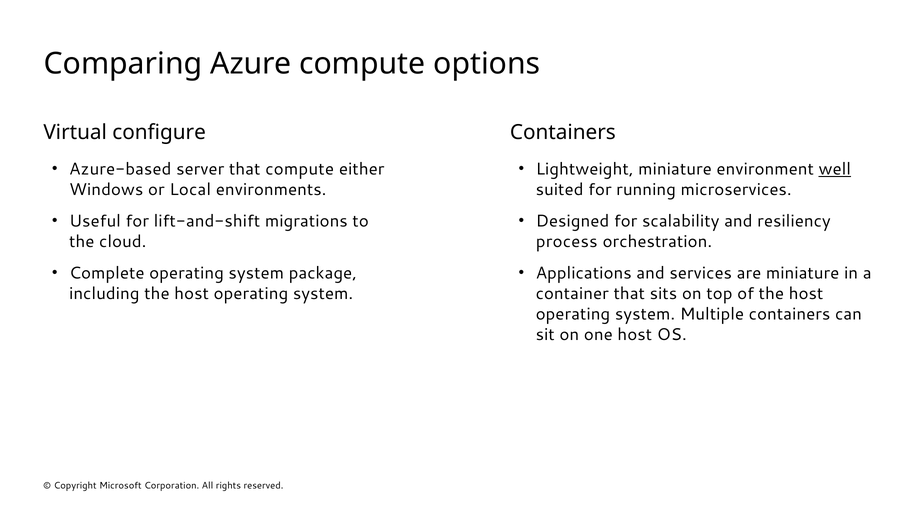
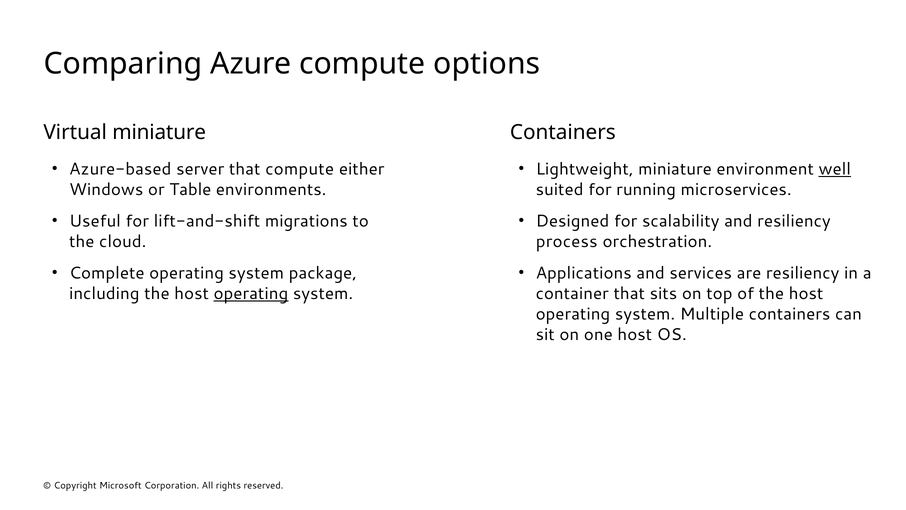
Virtual configure: configure -> miniature
Local: Local -> Table
are miniature: miniature -> resiliency
operating at (251, 294) underline: none -> present
